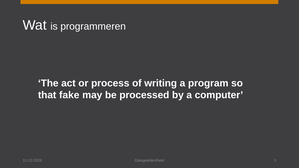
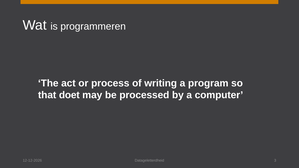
fake: fake -> doet
